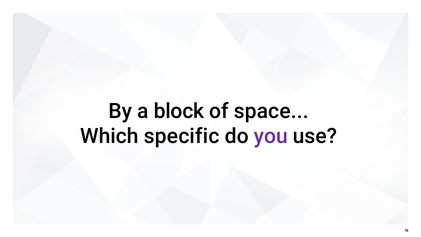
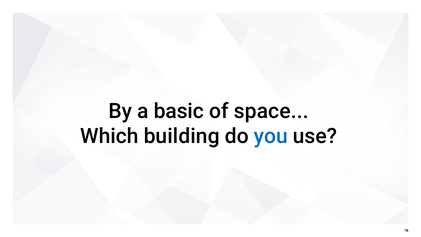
block: block -> basic
specific: specific -> building
you colour: purple -> blue
